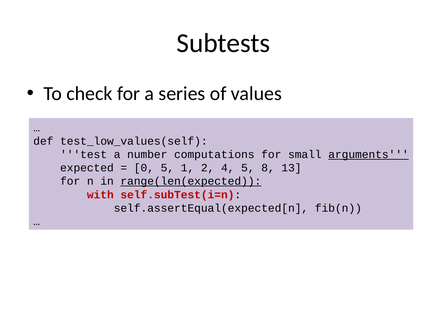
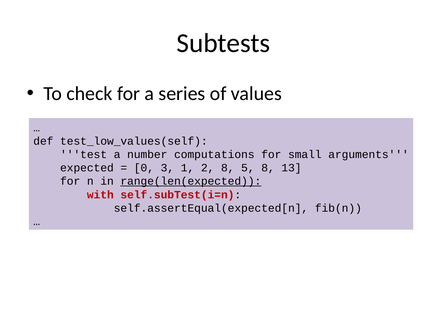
arguments underline: present -> none
0 5: 5 -> 3
2 4: 4 -> 8
